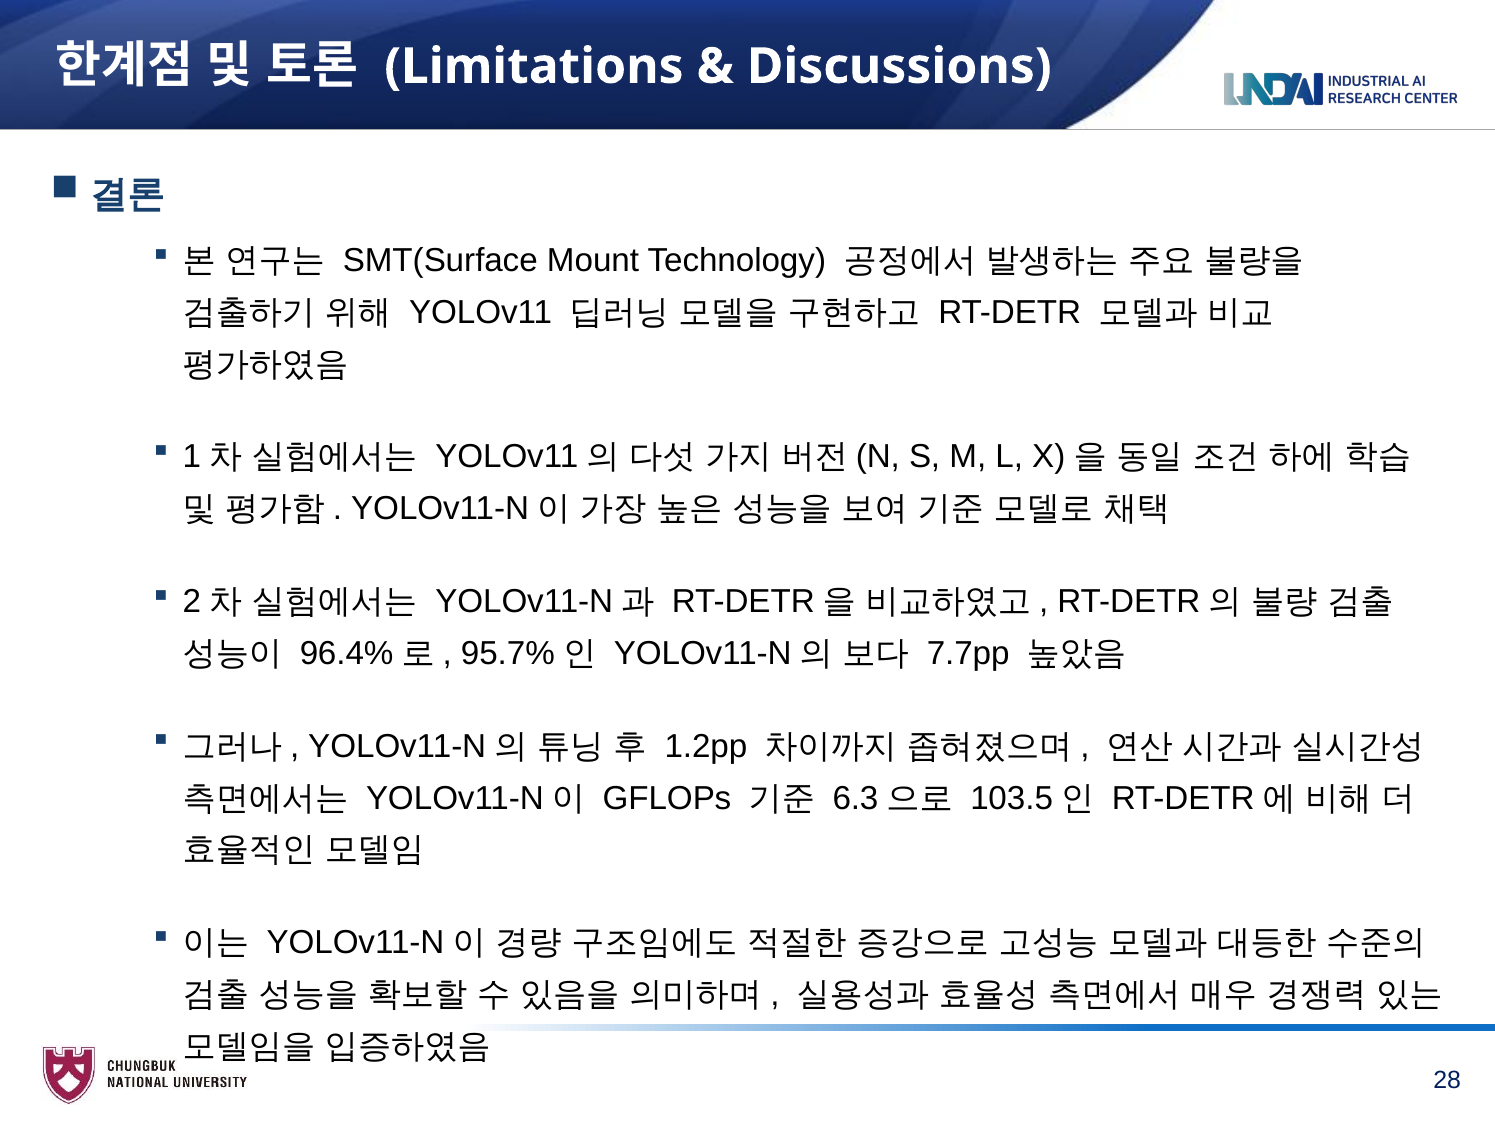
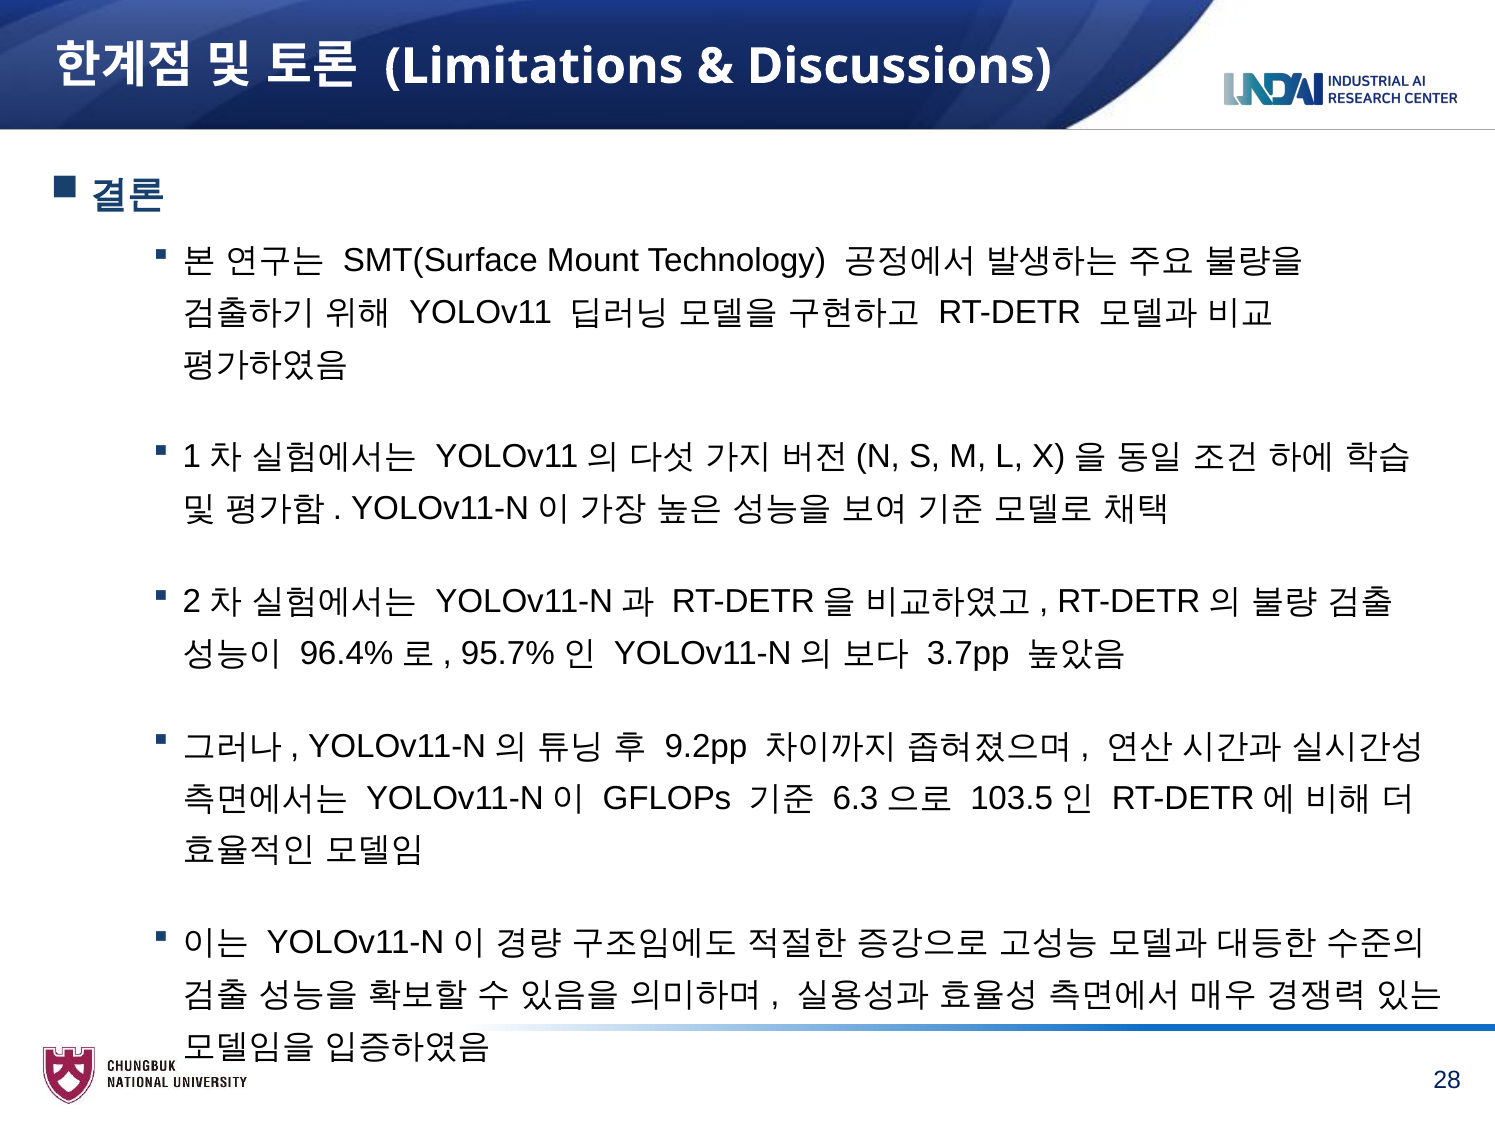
7.7pp: 7.7pp -> 3.7pp
1.2pp: 1.2pp -> 9.2pp
